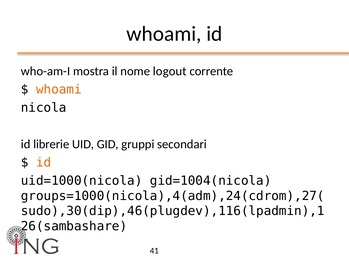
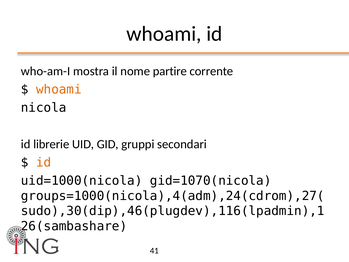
logout: logout -> partire
gid=1004(nicola: gid=1004(nicola -> gid=1070(nicola
